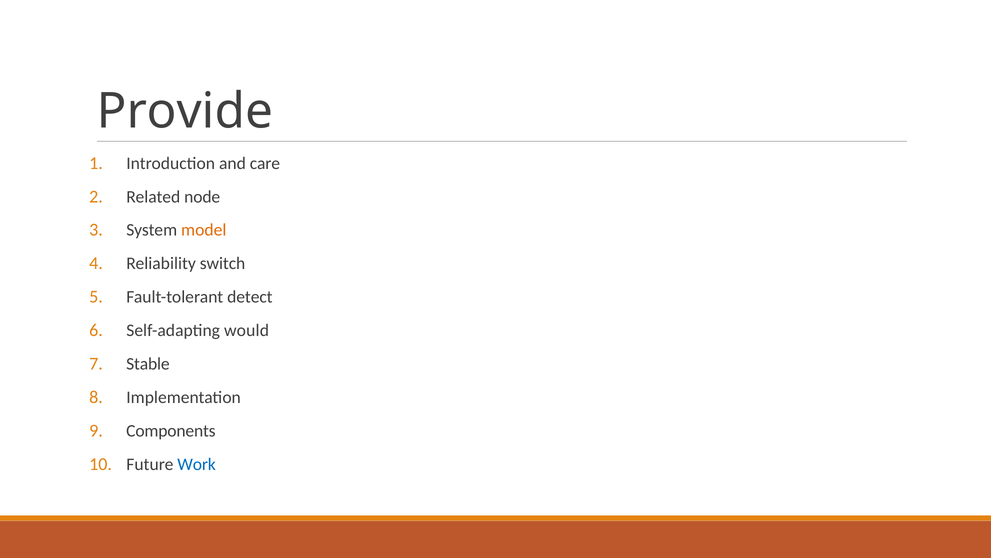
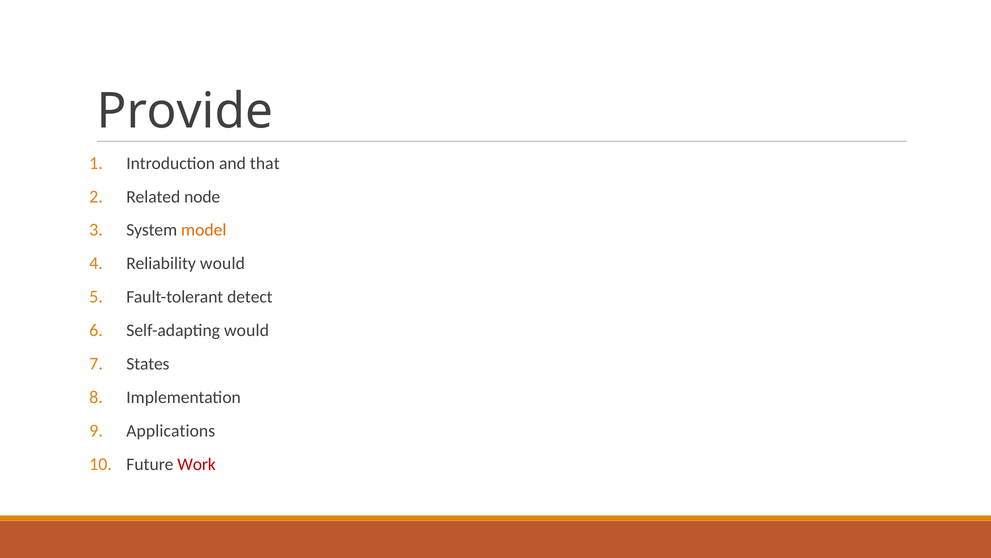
care: care -> that
Reliability switch: switch -> would
Stable: Stable -> States
Components: Components -> Applications
Work colour: blue -> red
